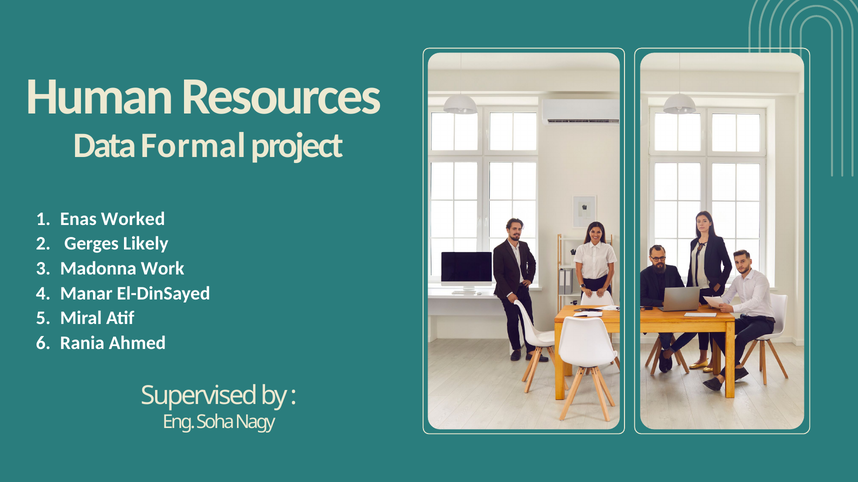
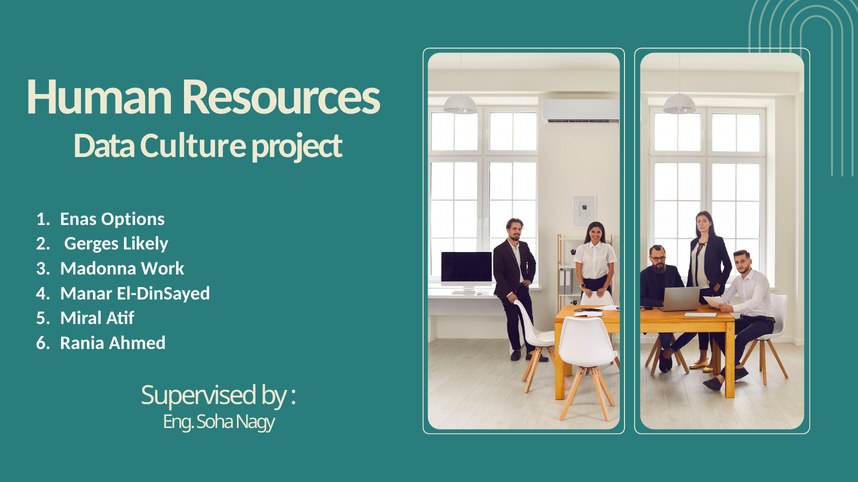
Formal: Formal -> Culture
Worked: Worked -> Options
